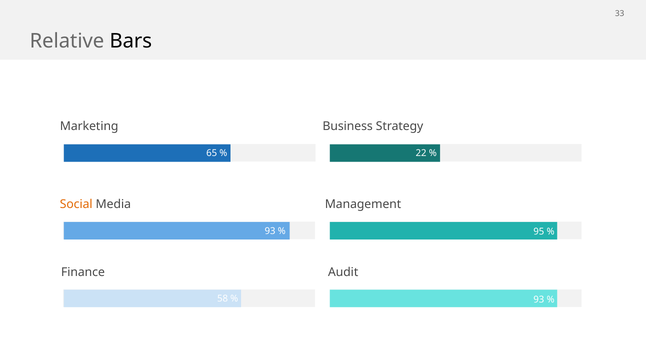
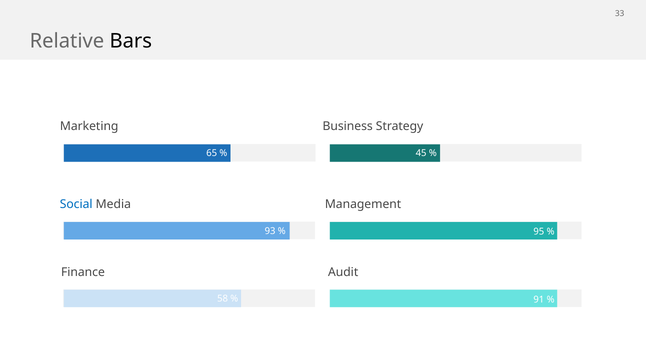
22: 22 -> 45
Social colour: orange -> blue
93 at (539, 299): 93 -> 91
